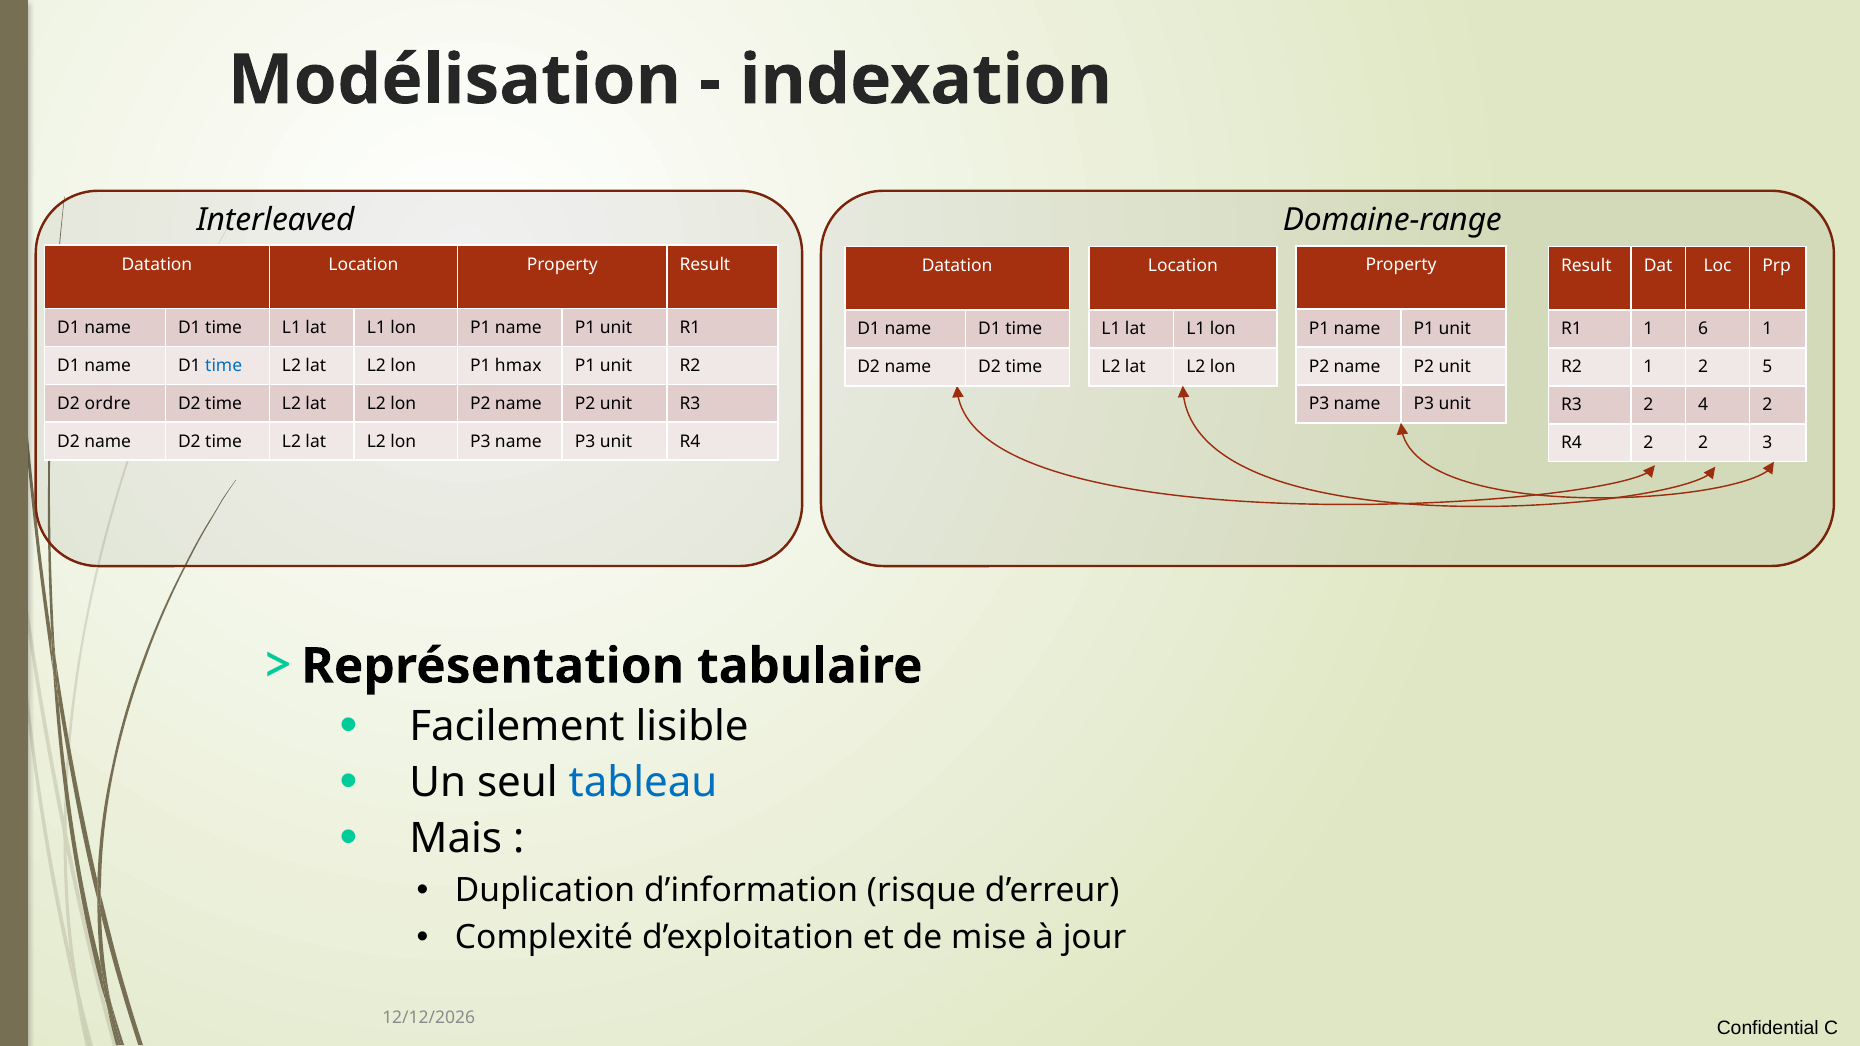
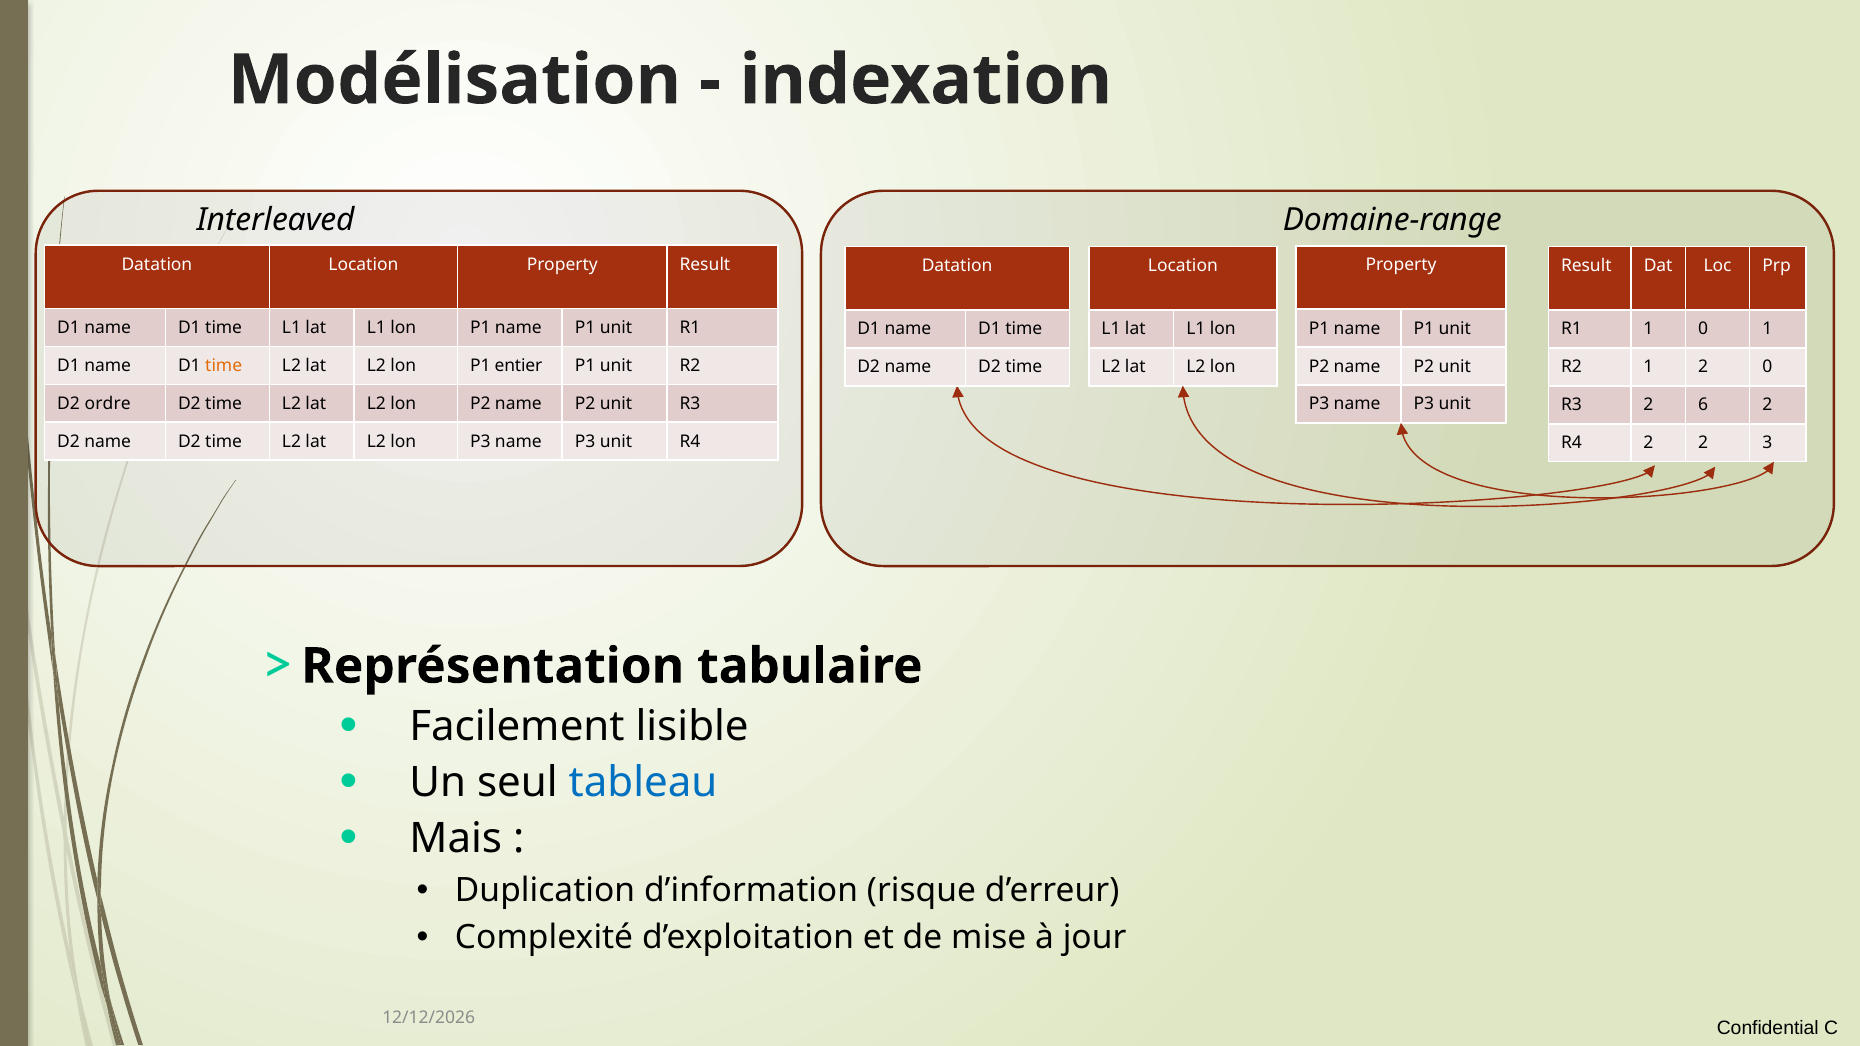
1 6: 6 -> 0
time at (224, 366) colour: blue -> orange
hmax: hmax -> entier
2 5: 5 -> 0
4: 4 -> 6
